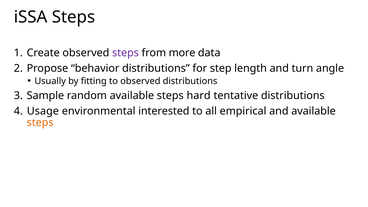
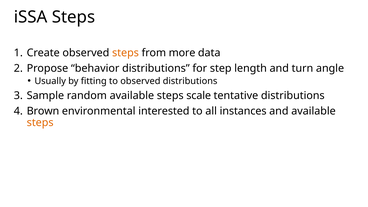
steps at (125, 53) colour: purple -> orange
hard: hard -> scale
Usage: Usage -> Brown
empirical: empirical -> instances
